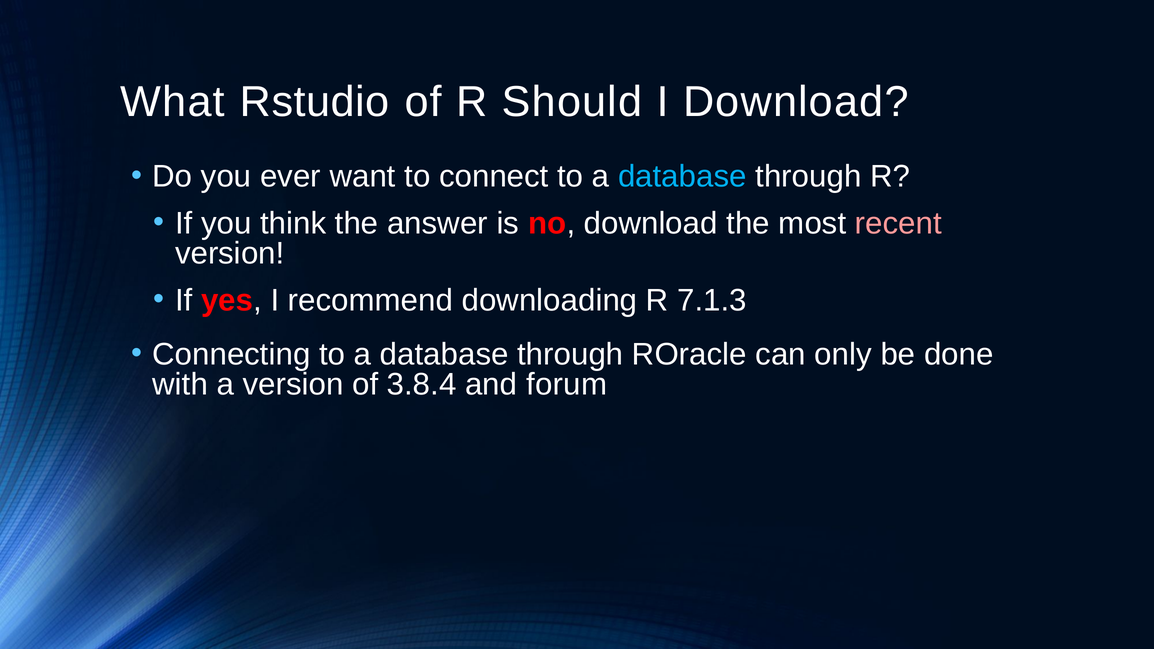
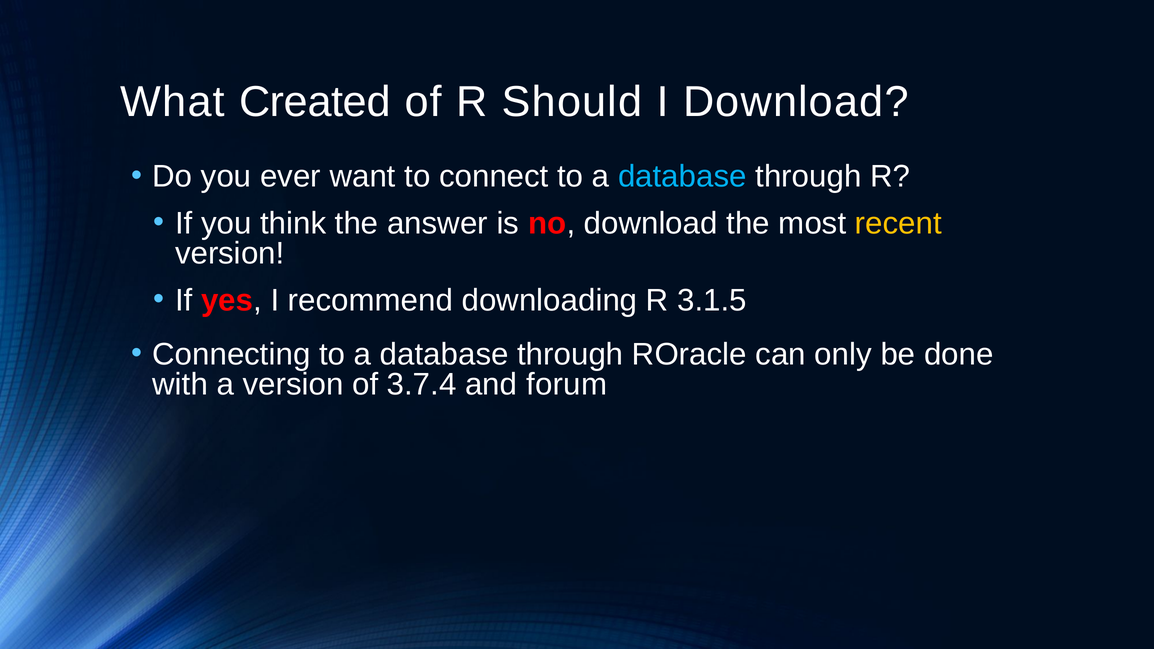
Rstudio: Rstudio -> Created
recent colour: pink -> yellow
7.1.3: 7.1.3 -> 3.1.5
3.8.4: 3.8.4 -> 3.7.4
